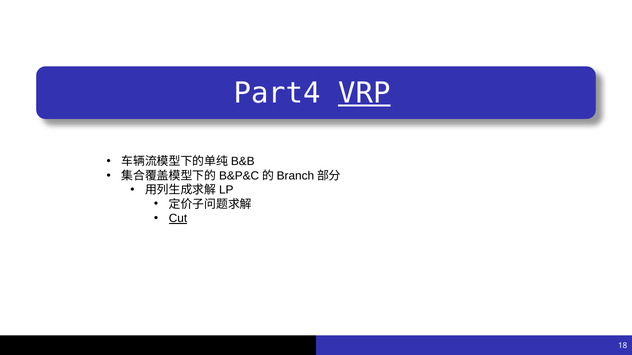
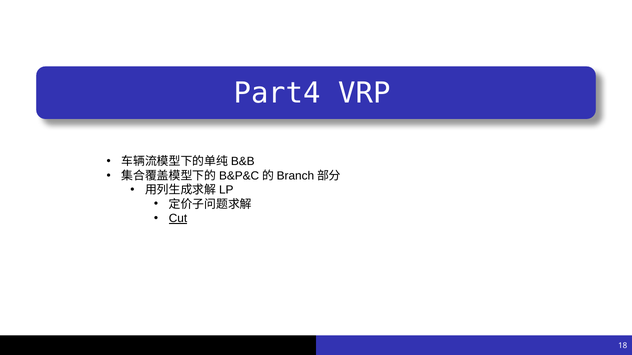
VRP underline: present -> none
